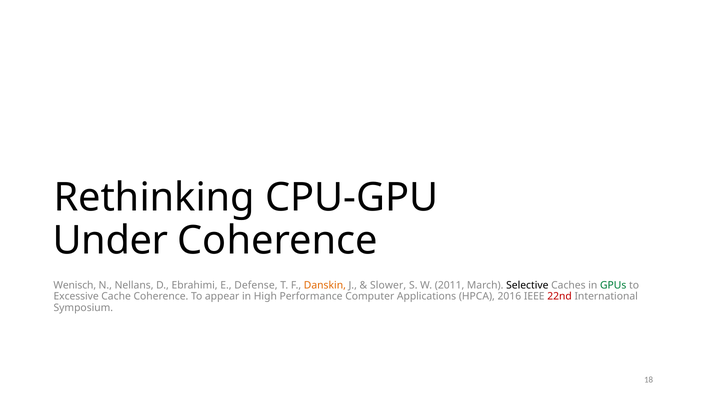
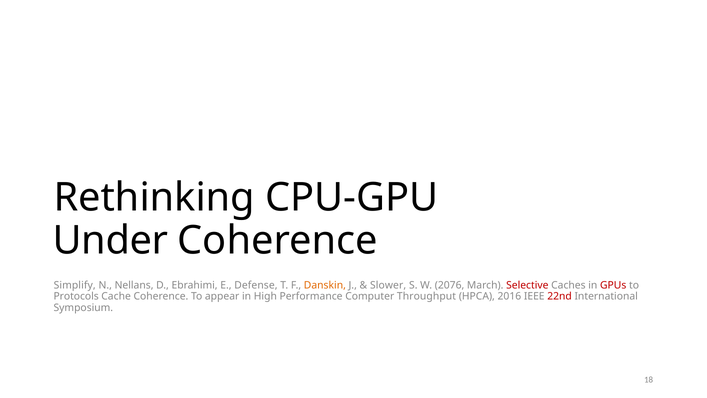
Wenisch: Wenisch -> Simplify
2011: 2011 -> 2076
Selective colour: black -> red
GPUs colour: green -> red
Excessive: Excessive -> Protocols
Applications: Applications -> Throughput
